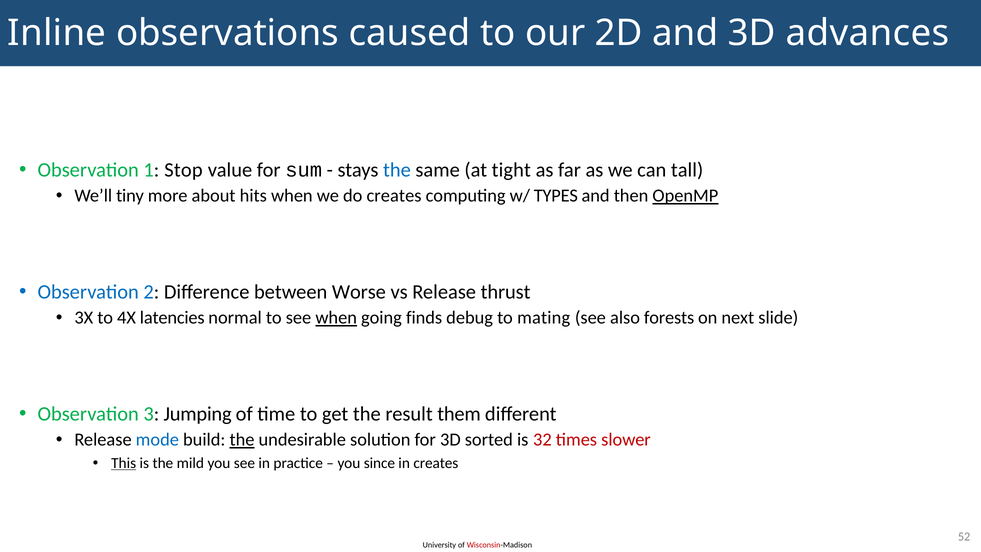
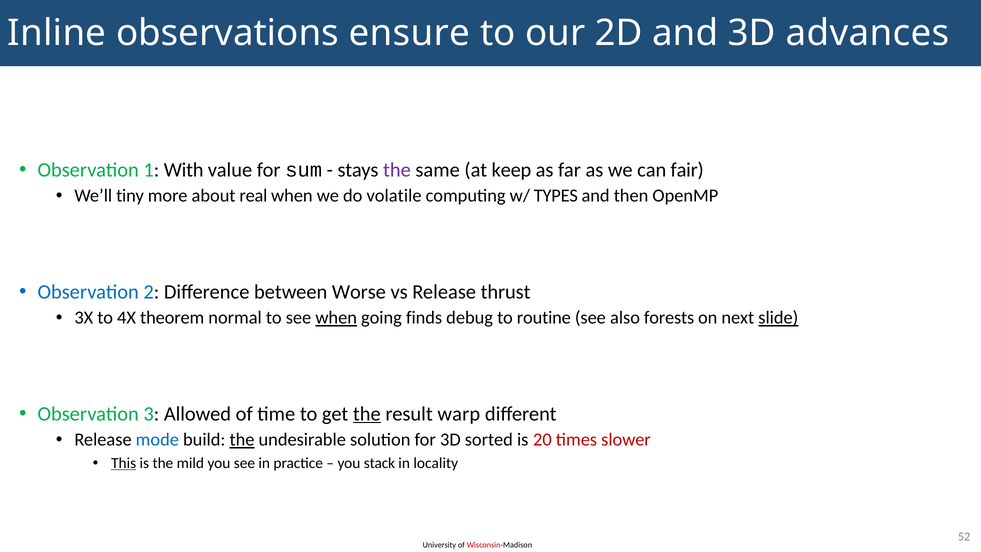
caused: caused -> ensure
Stop: Stop -> With
the at (397, 170) colour: blue -> purple
tight: tight -> keep
tall: tall -> fair
hits: hits -> real
do creates: creates -> volatile
OpenMP underline: present -> none
latencies: latencies -> theorem
mating: mating -> routine
slide underline: none -> present
Jumping: Jumping -> Allowed
the at (367, 414) underline: none -> present
them: them -> warp
32: 32 -> 20
since: since -> stack
in creates: creates -> locality
